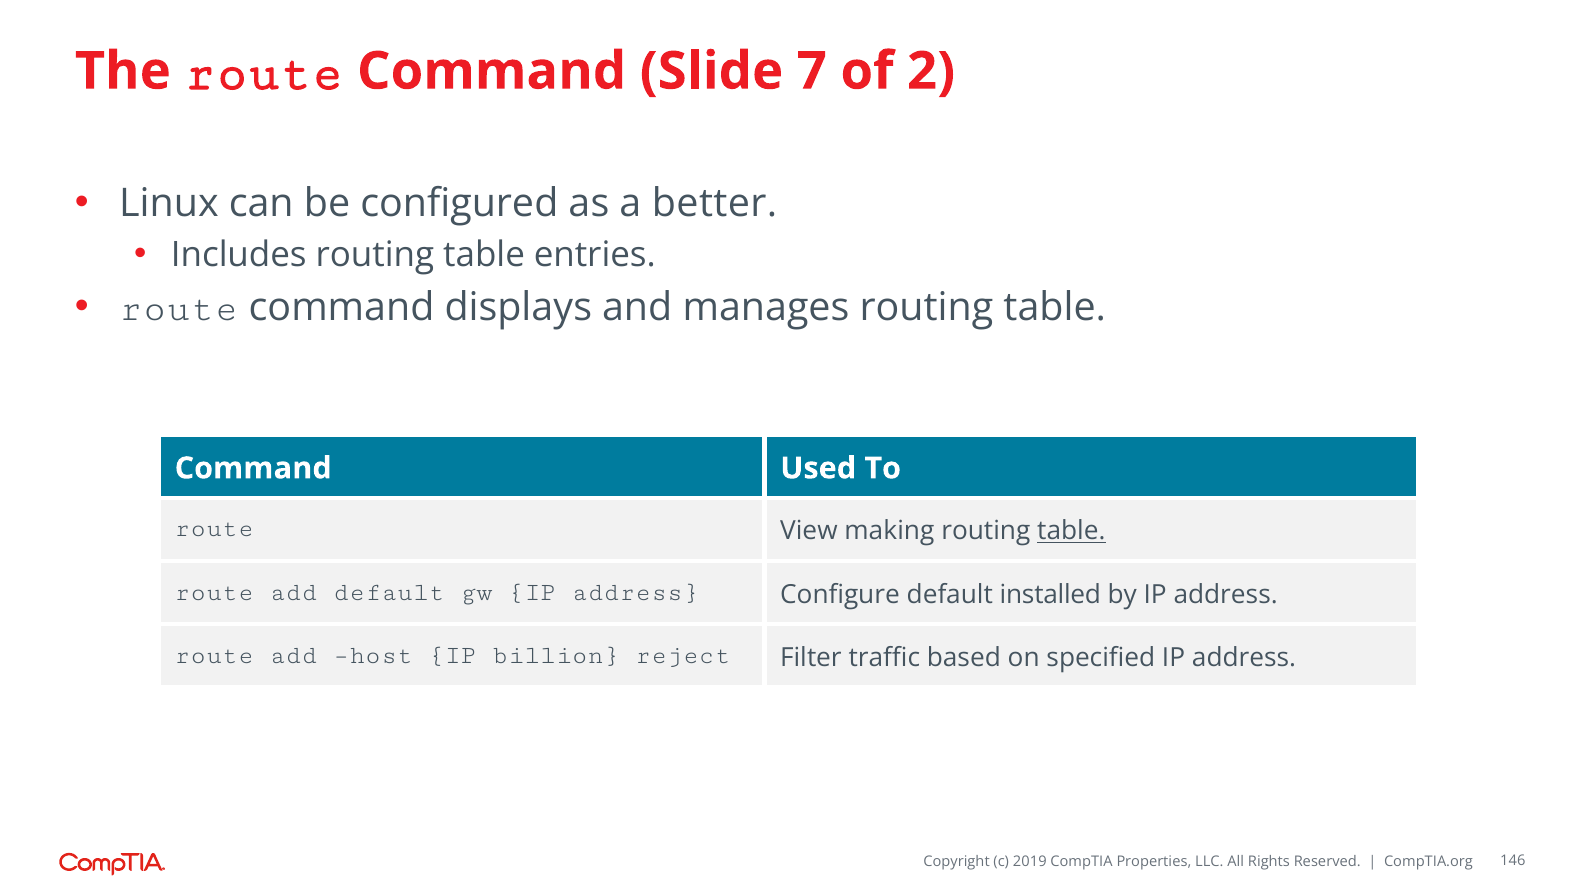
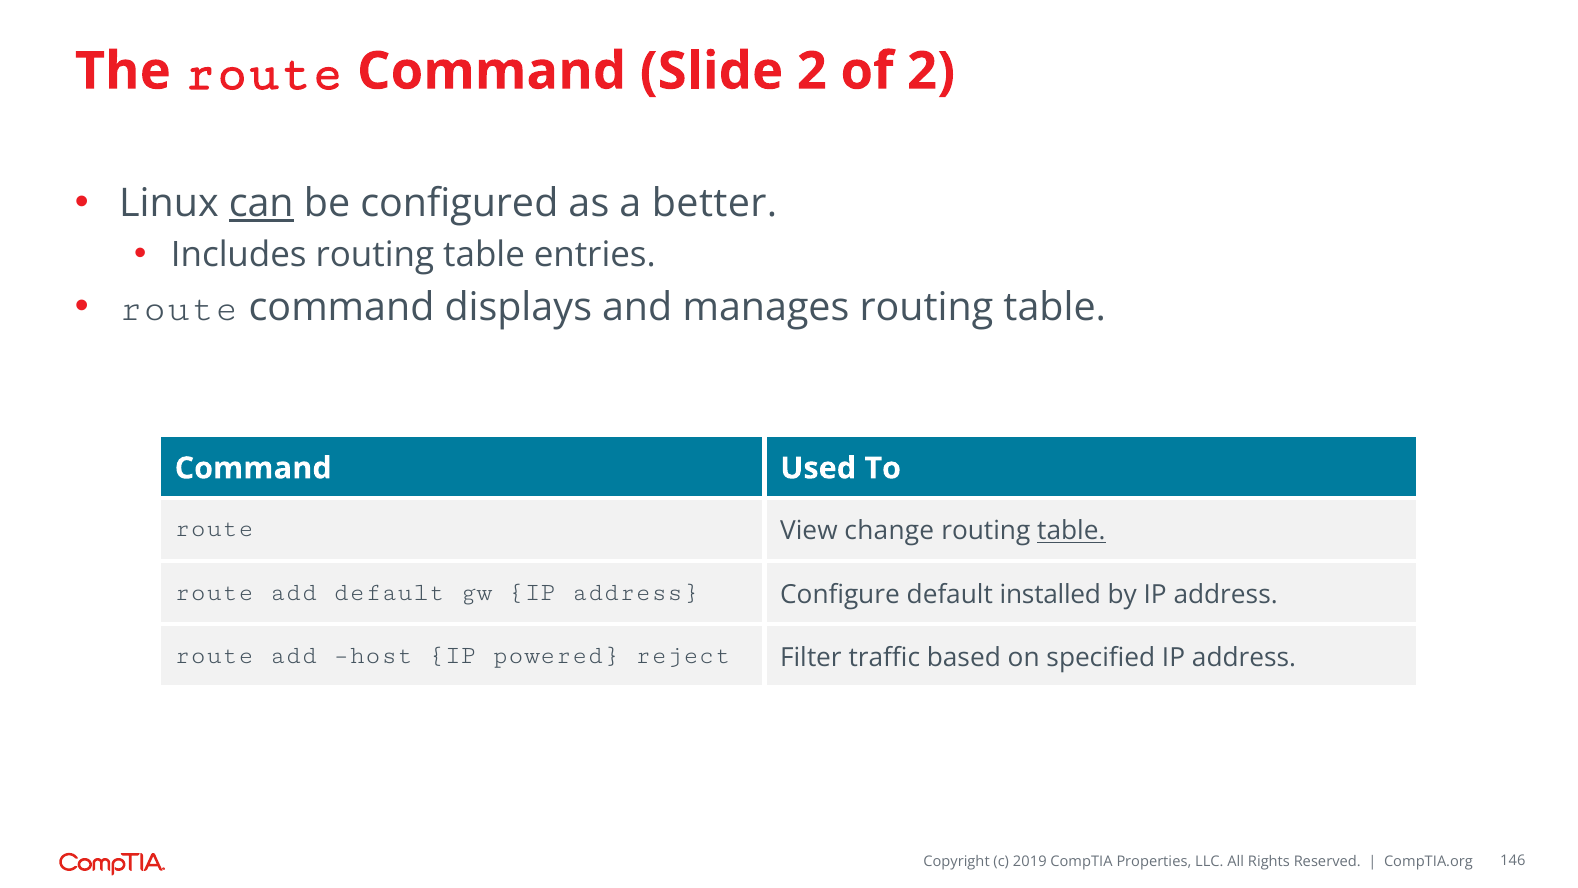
Slide 7: 7 -> 2
can underline: none -> present
making: making -> change
billion: billion -> powered
